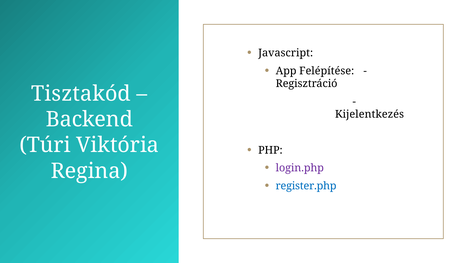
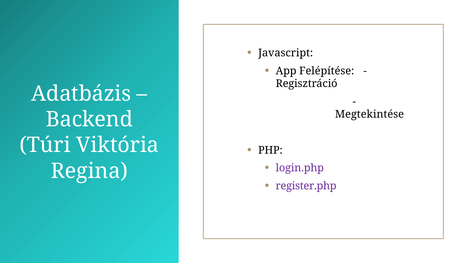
Tisztakód: Tisztakód -> Adatbázis
Kijelentkezés: Kijelentkezés -> Megtekintése
register.php colour: blue -> purple
